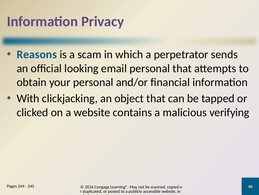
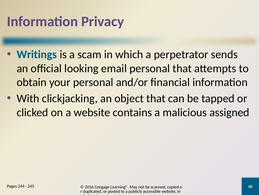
Reasons: Reasons -> Writings
verifying: verifying -> assigned
